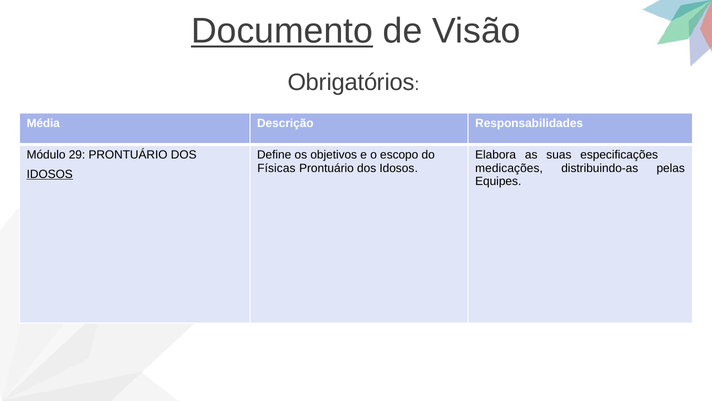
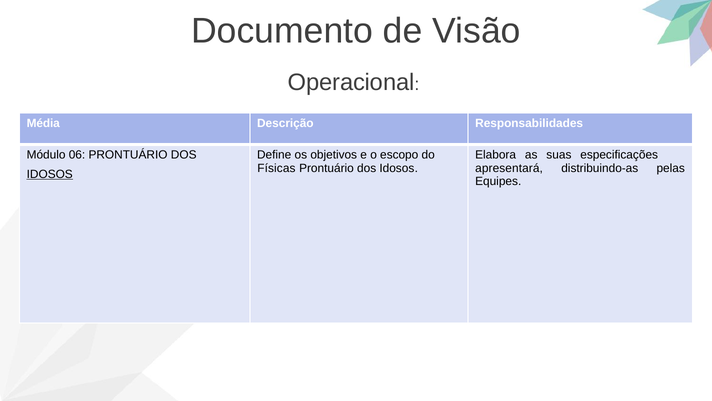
Documento underline: present -> none
Obrigatórios: Obrigatórios -> Operacional
29: 29 -> 06
medicações: medicações -> apresentará
